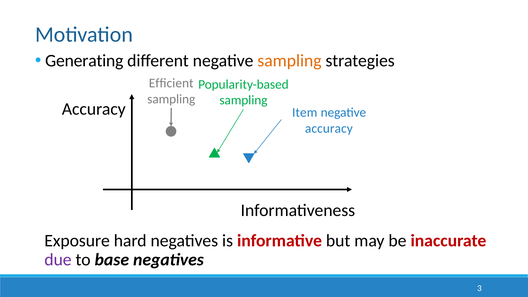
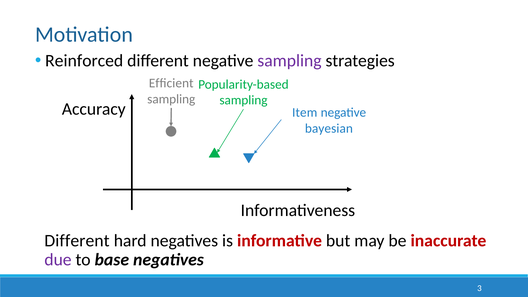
Generating: Generating -> Reinforced
sampling at (289, 61) colour: orange -> purple
accuracy at (329, 128): accuracy -> bayesian
Exposure at (77, 241): Exposure -> Different
